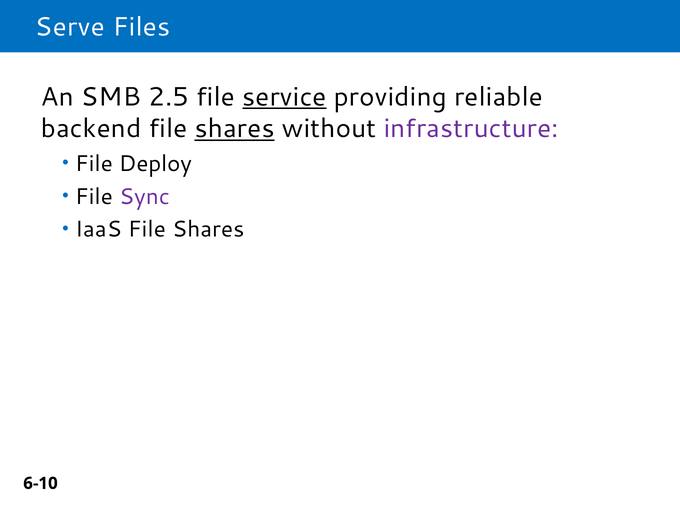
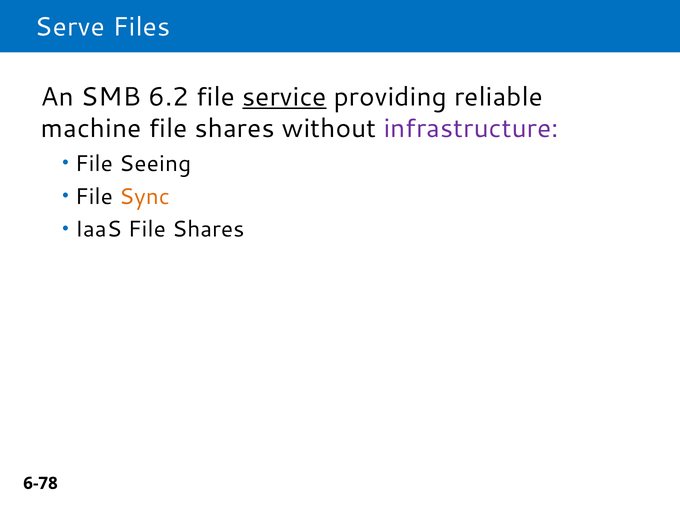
2.5: 2.5 -> 6.2
backend: backend -> machine
shares at (235, 129) underline: present -> none
Deploy: Deploy -> Seeing
Sync colour: purple -> orange
6-10: 6-10 -> 6-78
